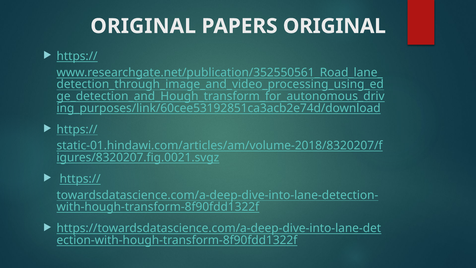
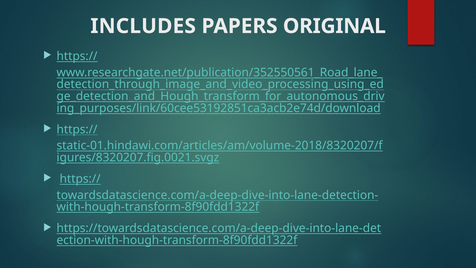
ORIGINAL at (143, 26): ORIGINAL -> INCLUDES
